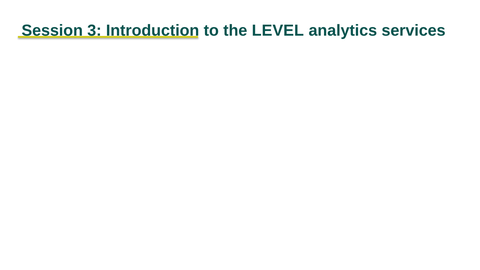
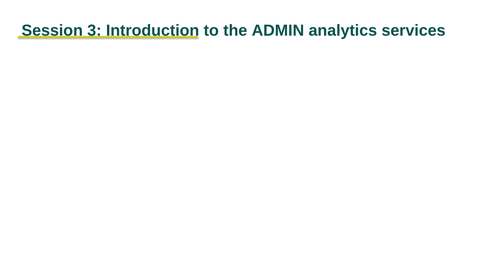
LEVEL: LEVEL -> ADMIN
